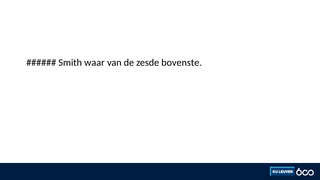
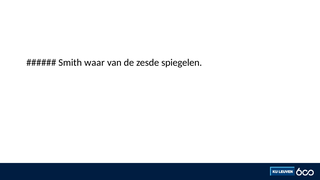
bovenste: bovenste -> spiegelen
